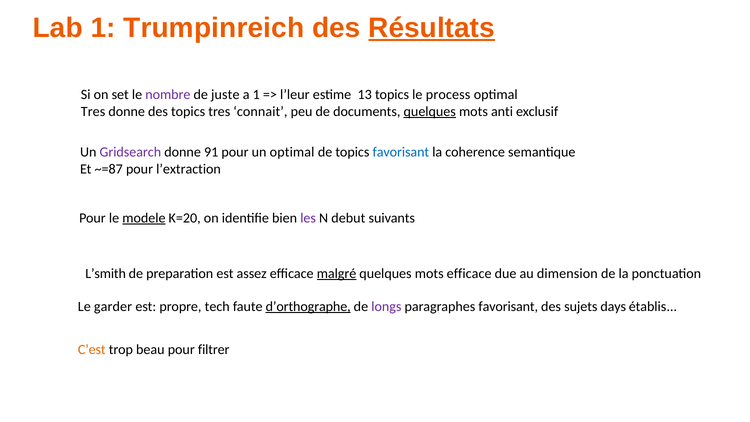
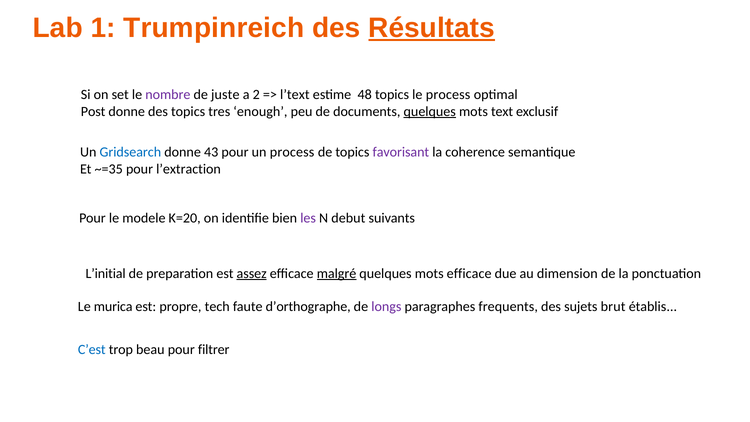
a 1: 1 -> 2
l’leur: l’leur -> l’text
13: 13 -> 48
Tres at (93, 111): Tres -> Post
connait: connait -> enough
anti: anti -> text
Gridsearch colour: purple -> blue
91: 91 -> 43
un optimal: optimal -> process
favorisant at (401, 152) colour: blue -> purple
~=87: ~=87 -> ~=35
modele underline: present -> none
L’smith: L’smith -> L’initial
assez underline: none -> present
garder: garder -> murica
d’orthographe underline: present -> none
paragraphes favorisant: favorisant -> frequents
days: days -> brut
C’est colour: orange -> blue
